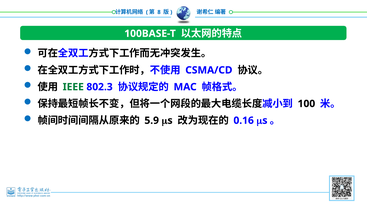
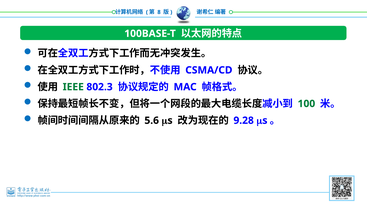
100 colour: black -> green
5.9: 5.9 -> 5.6
0.16: 0.16 -> 9.28
